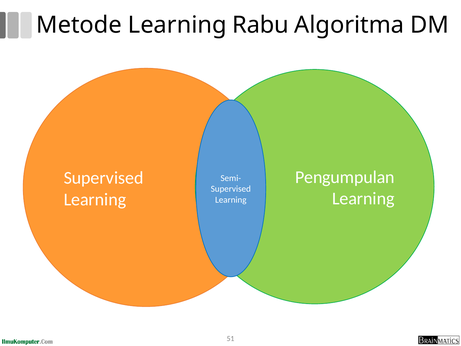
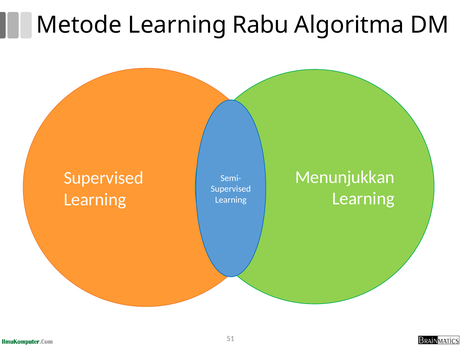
Pengumpulan: Pengumpulan -> Menunjukkan
